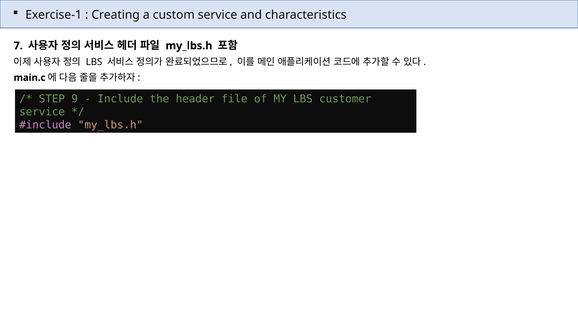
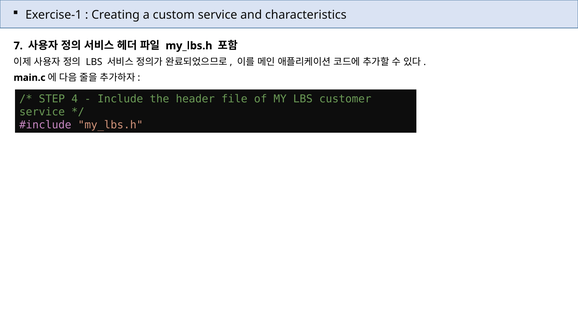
9: 9 -> 4
